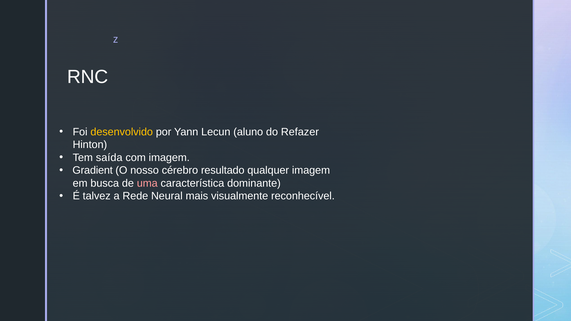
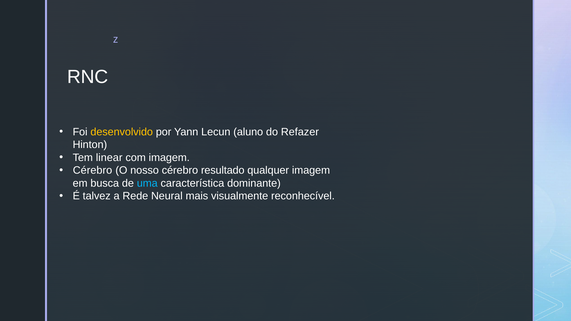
saída: saída -> linear
Gradient at (93, 170): Gradient -> Cérebro
uma colour: pink -> light blue
